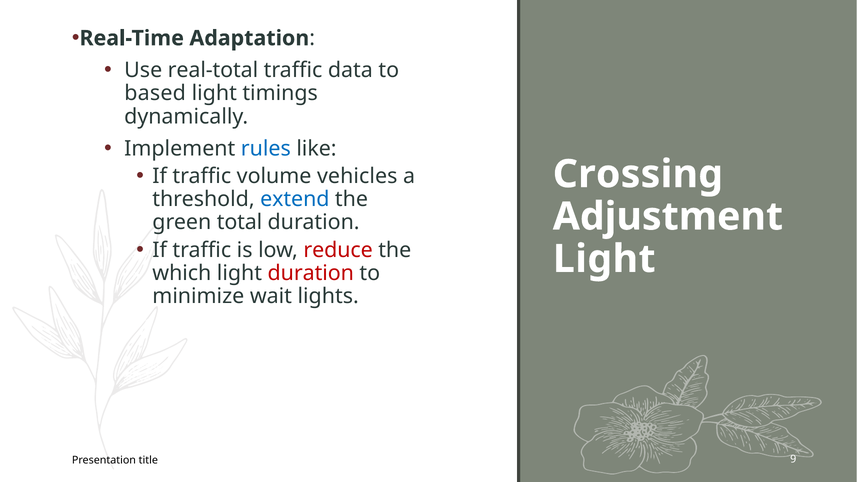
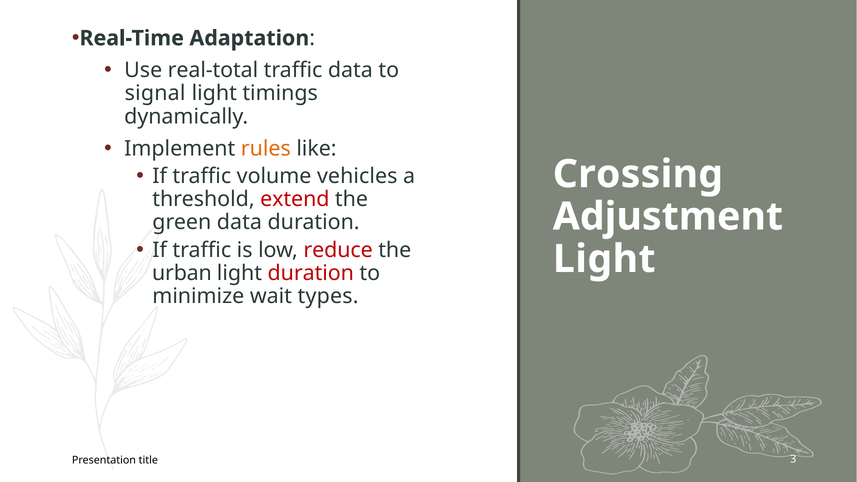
based: based -> signal
rules colour: blue -> orange
extend colour: blue -> red
green total: total -> data
which: which -> urban
lights: lights -> types
9: 9 -> 3
